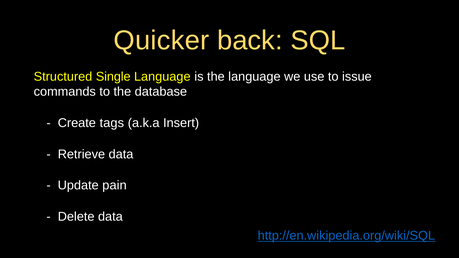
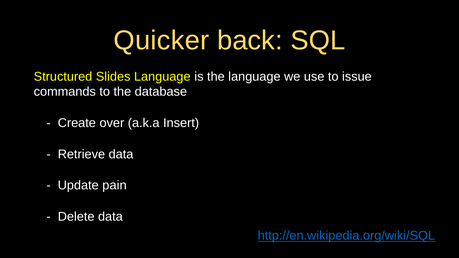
Single: Single -> Slides
tags: tags -> over
